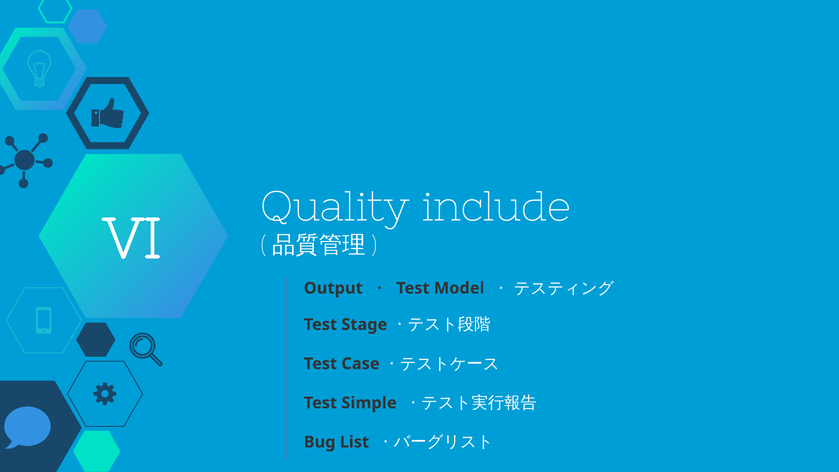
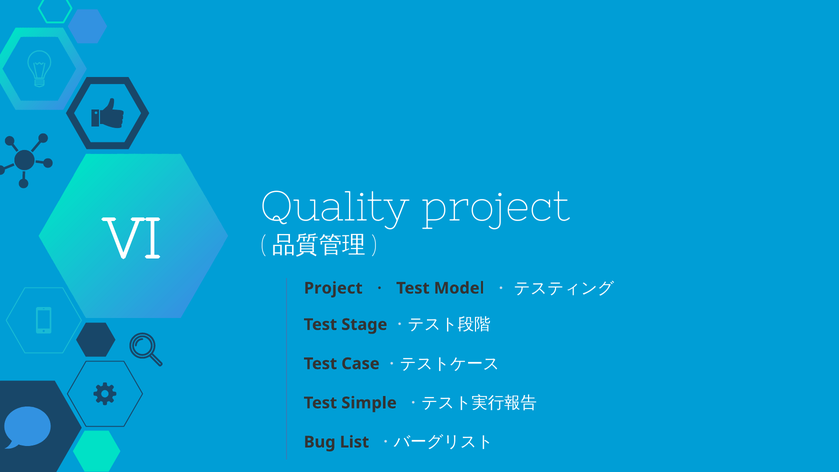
Quality include: include -> project
Output at (333, 288): Output -> Project
